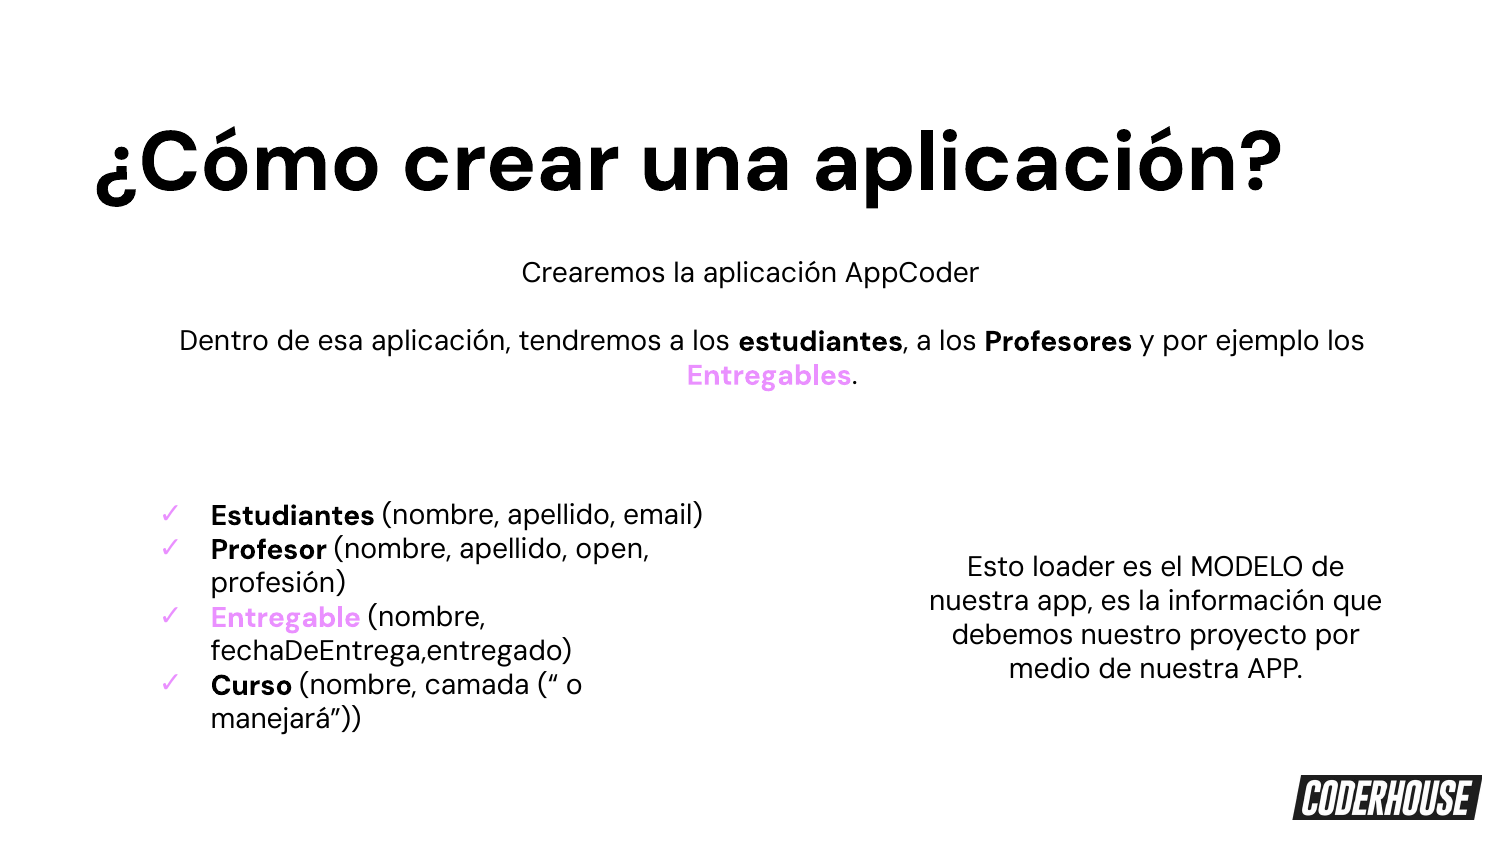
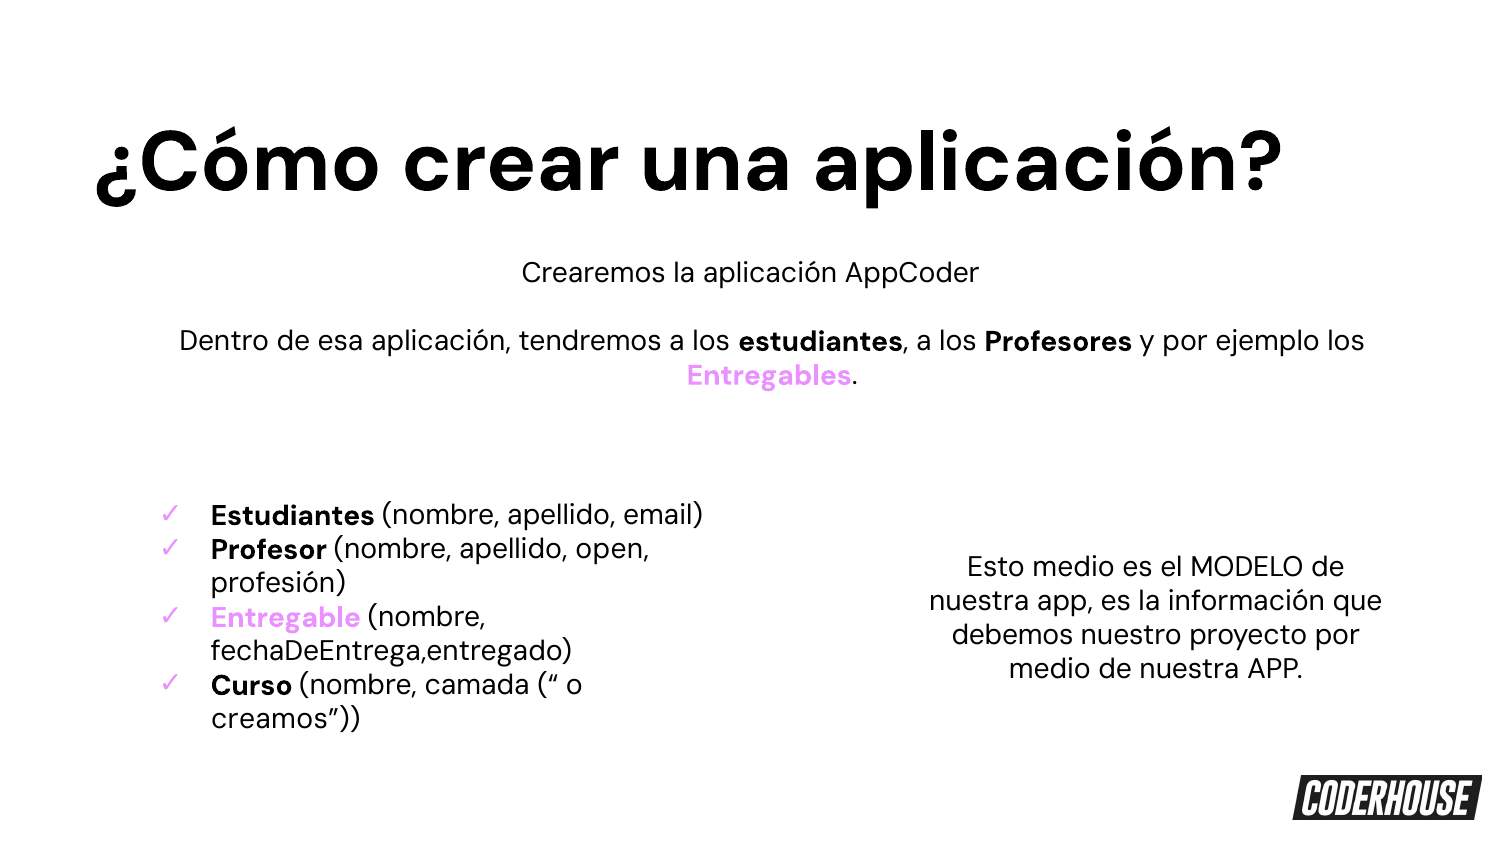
Esto loader: loader -> medio
manejará: manejará -> creamos
